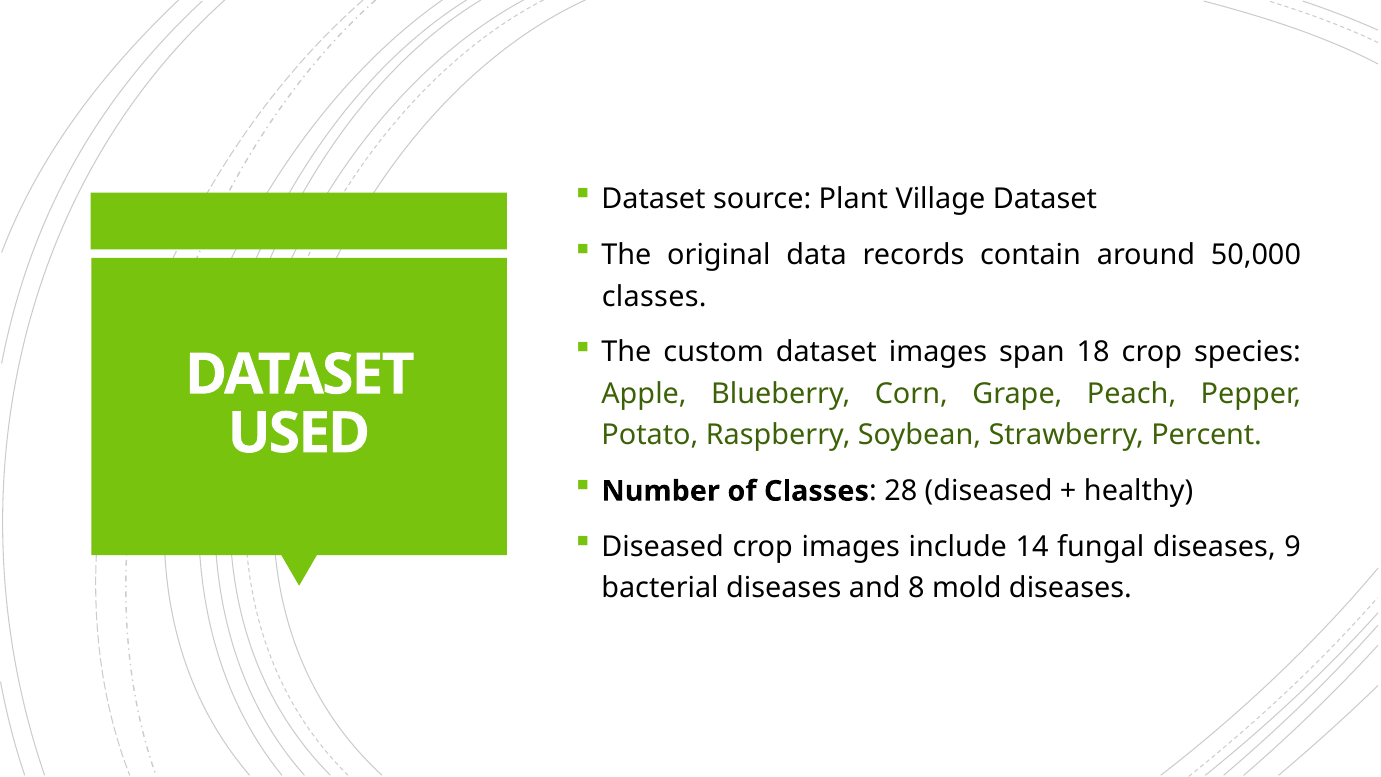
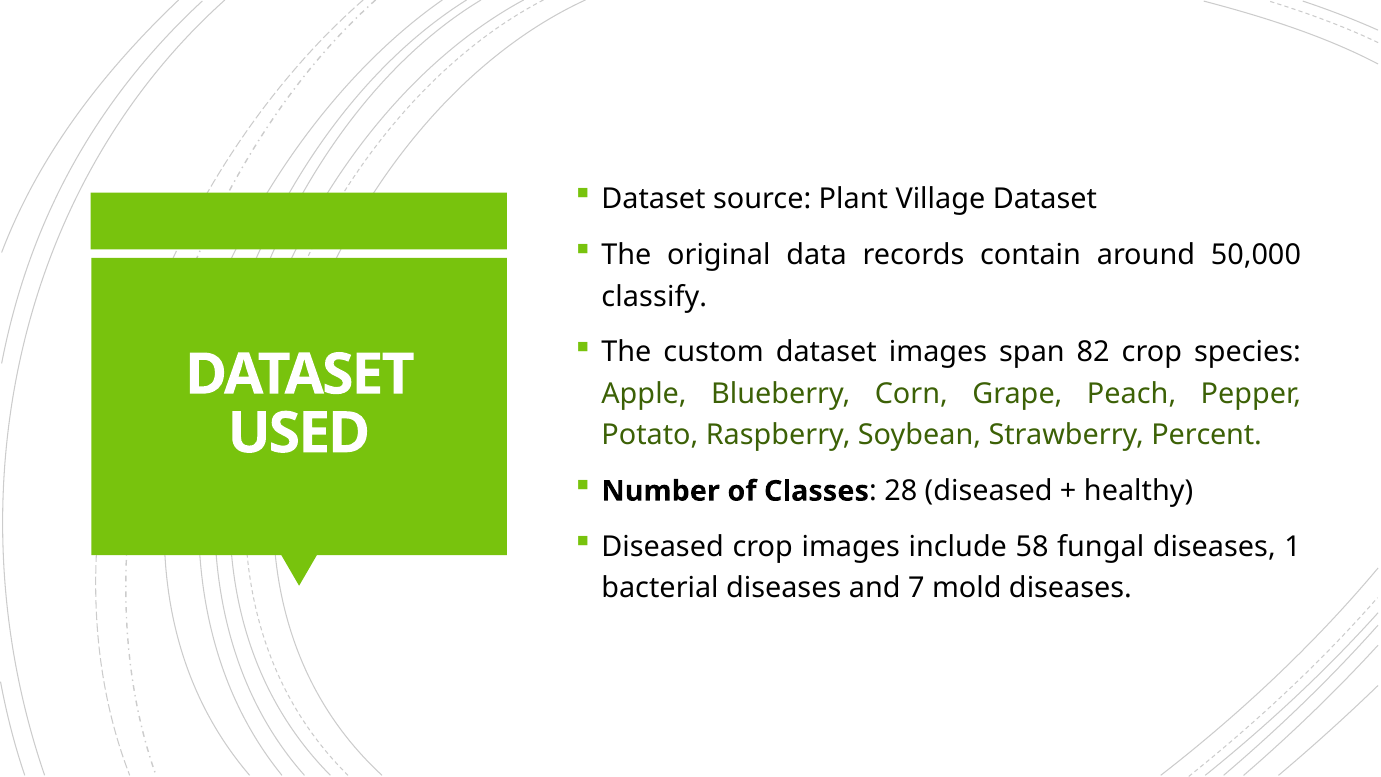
classes at (654, 297): classes -> classify
18: 18 -> 82
14: 14 -> 58
9: 9 -> 1
8: 8 -> 7
